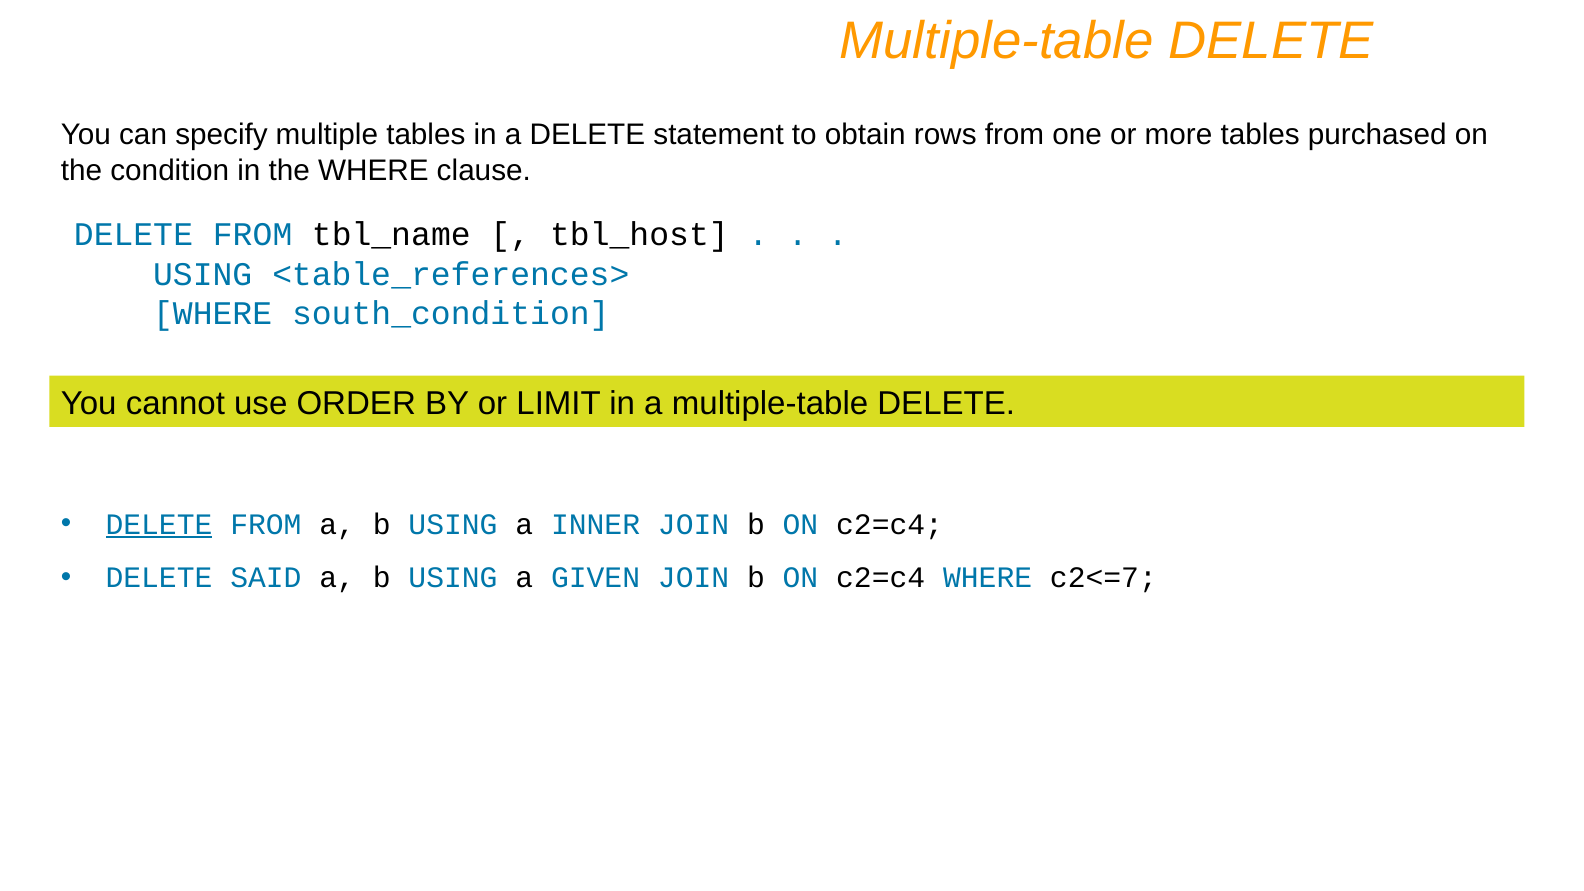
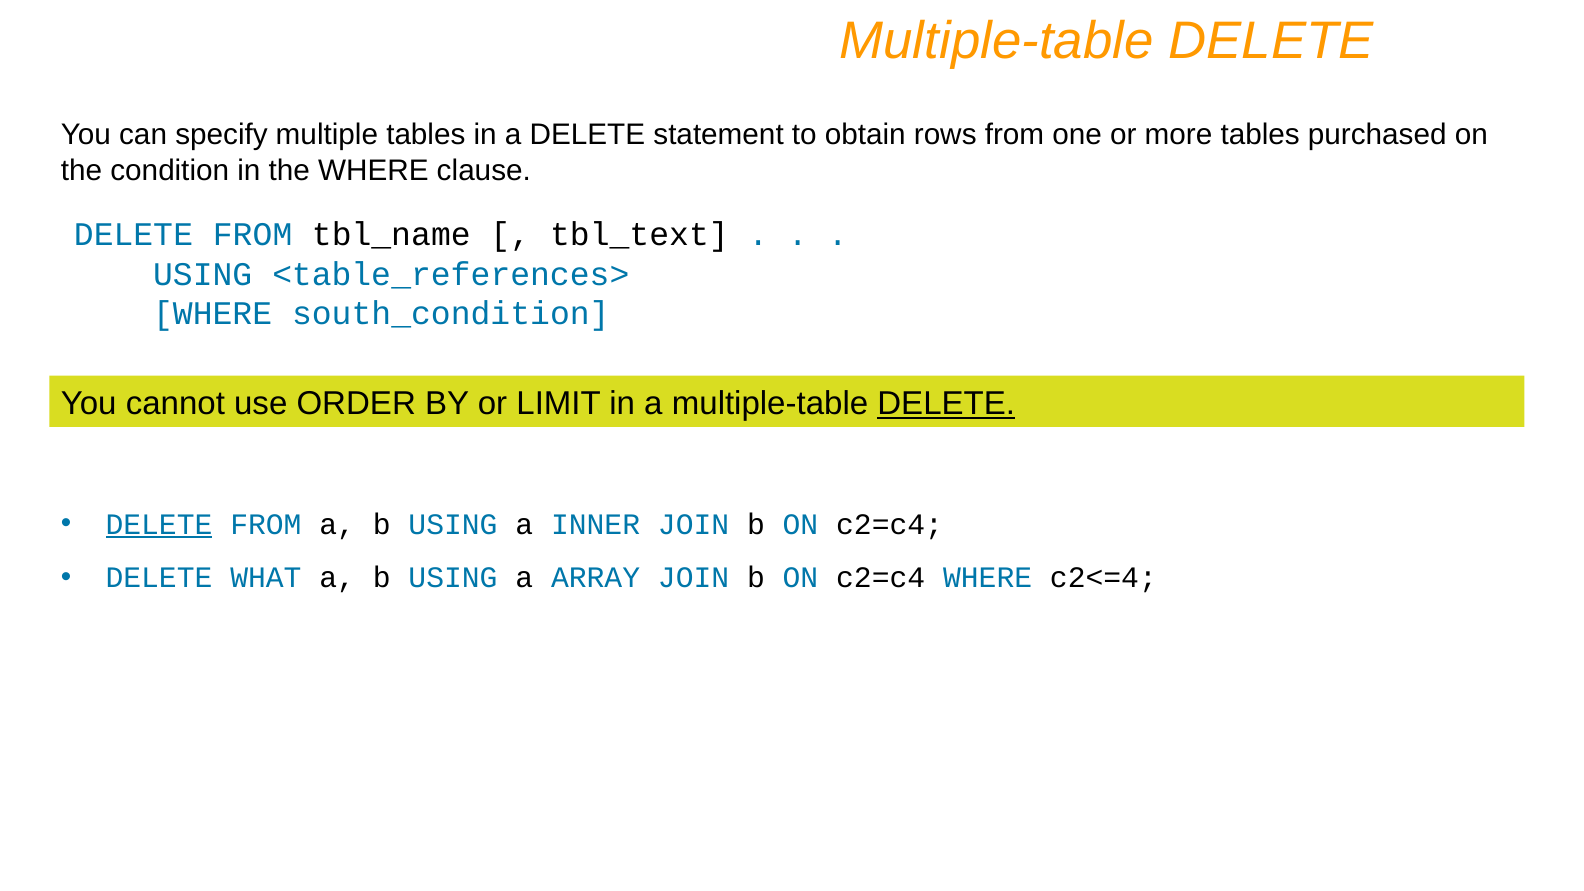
tbl_host: tbl_host -> tbl_text
DELETE at (946, 404) underline: none -> present
SAID: SAID -> WHAT
GIVEN: GIVEN -> ARRAY
c2<=7: c2<=7 -> c2<=4
